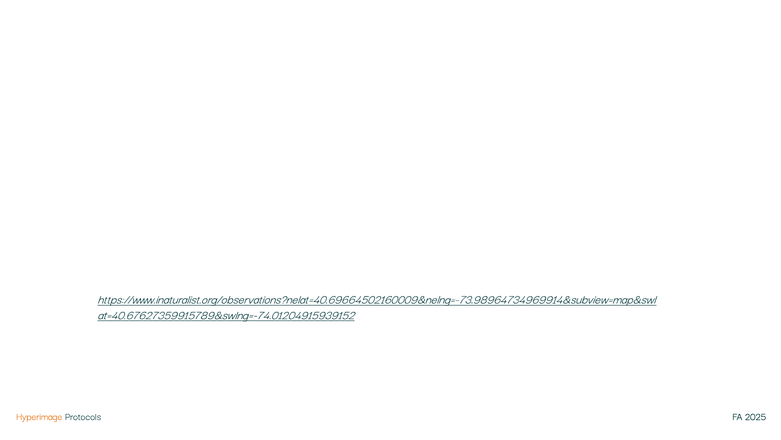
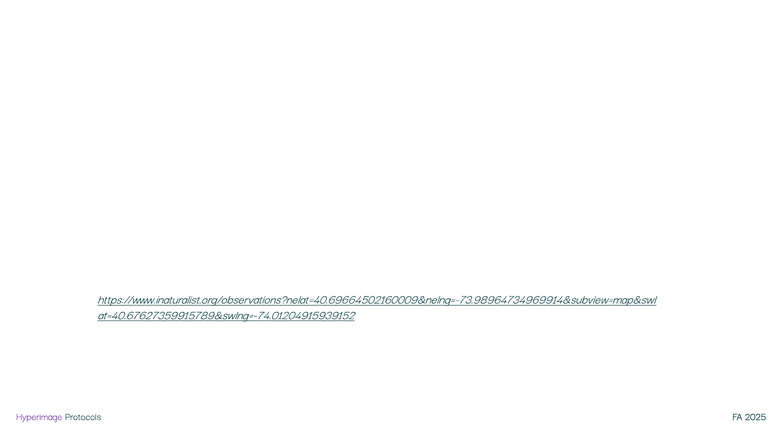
Hyperimage colour: orange -> purple
